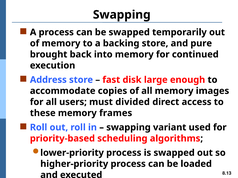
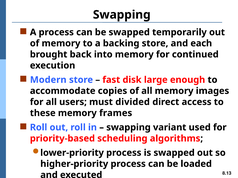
pure: pure -> each
Address: Address -> Modern
